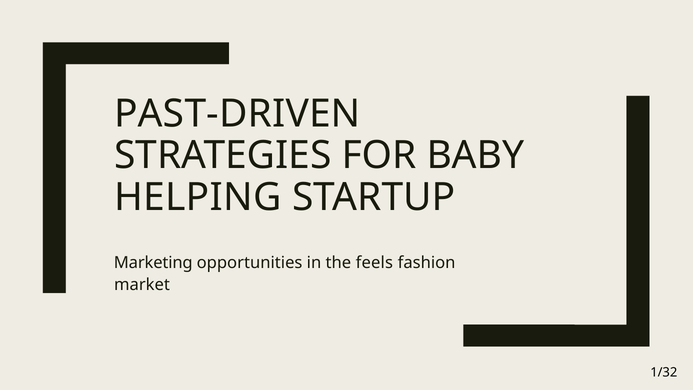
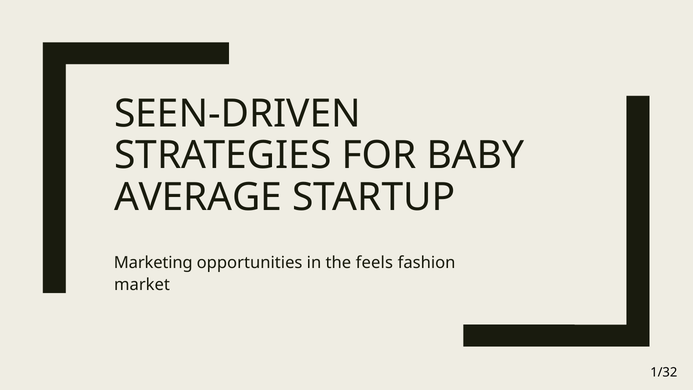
PAST-DRIVEN: PAST-DRIVEN -> SEEN-DRIVEN
HELPING: HELPING -> AVERAGE
